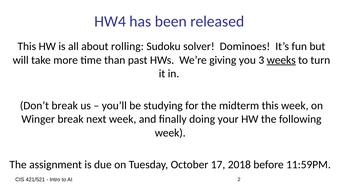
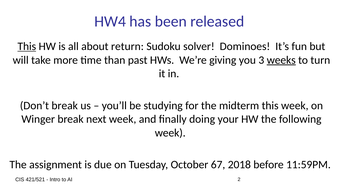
This at (27, 46) underline: none -> present
rolling: rolling -> return
17: 17 -> 67
